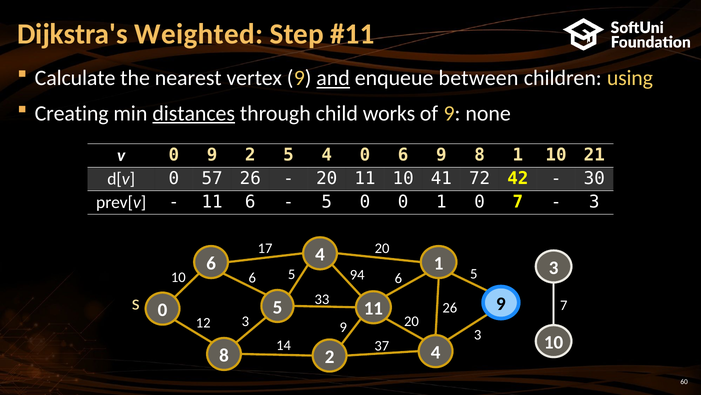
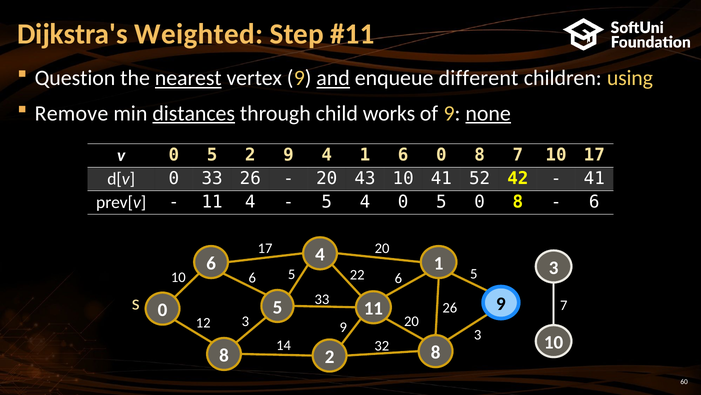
Calculate: Calculate -> Question
nearest underline: none -> present
between: between -> different
Creating: Creating -> Remove
none underline: none -> present
v 0 9: 9 -> 5
2 5: 5 -> 9
4 0: 0 -> 1
6 9: 9 -> 0
8 1: 1 -> 7
10 21: 21 -> 17
0 57: 57 -> 33
20 11: 11 -> 43
72: 72 -> 52
30 at (594, 178): 30 -> 41
6 at (250, 202): 6 -> 4
5 0: 0 -> 4
1 at (441, 202): 1 -> 5
7 at (518, 202): 7 -> 8
3 at (594, 202): 3 -> 6
94: 94 -> 22
37: 37 -> 32
8 4: 4 -> 8
